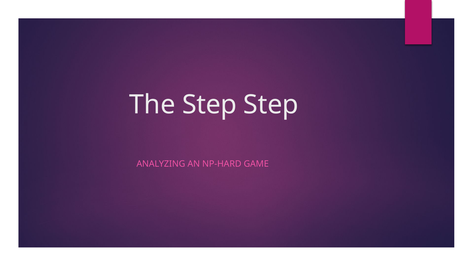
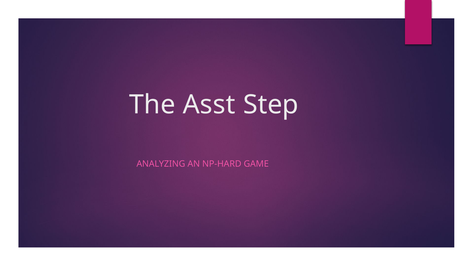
The Step: Step -> Asst
